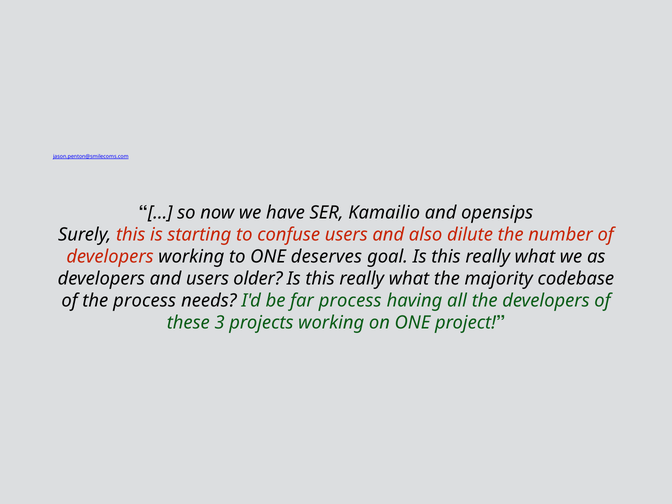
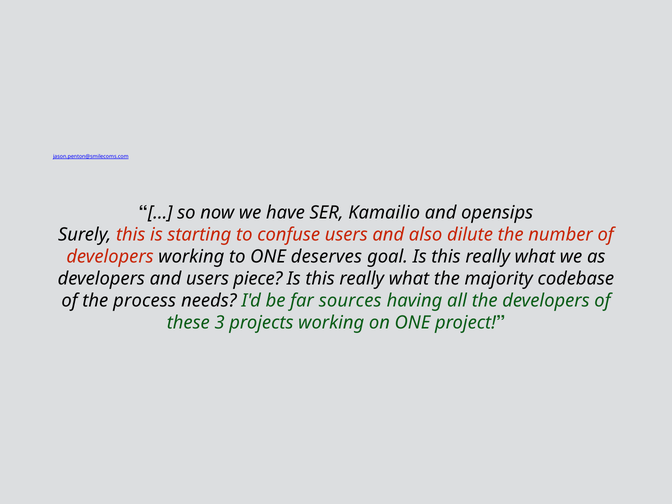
older: older -> piece
far process: process -> sources
